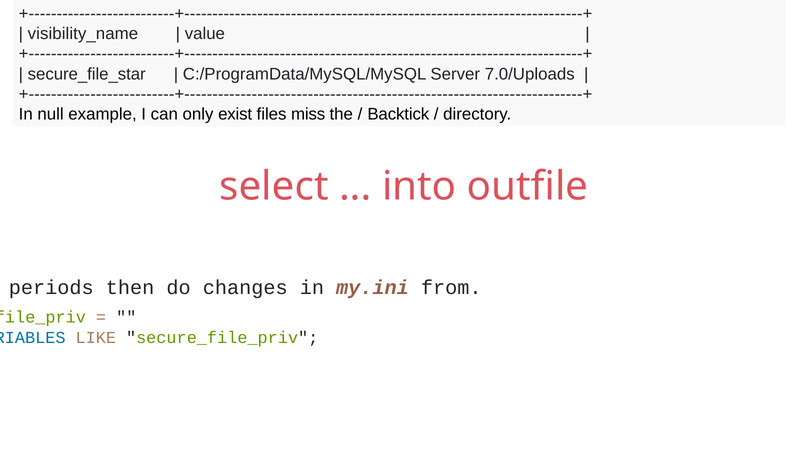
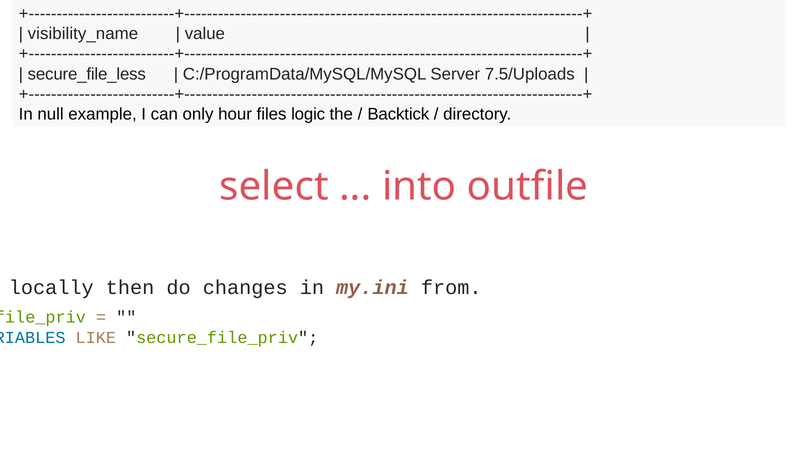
secure_file_star: secure_file_star -> secure_file_less
7.0/Uploads: 7.0/Uploads -> 7.5/Uploads
exist: exist -> hour
miss: miss -> logic
periods: periods -> locally
